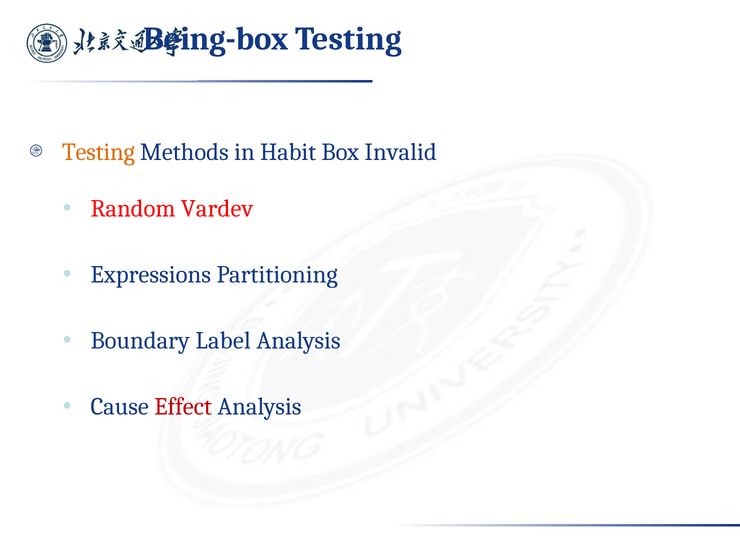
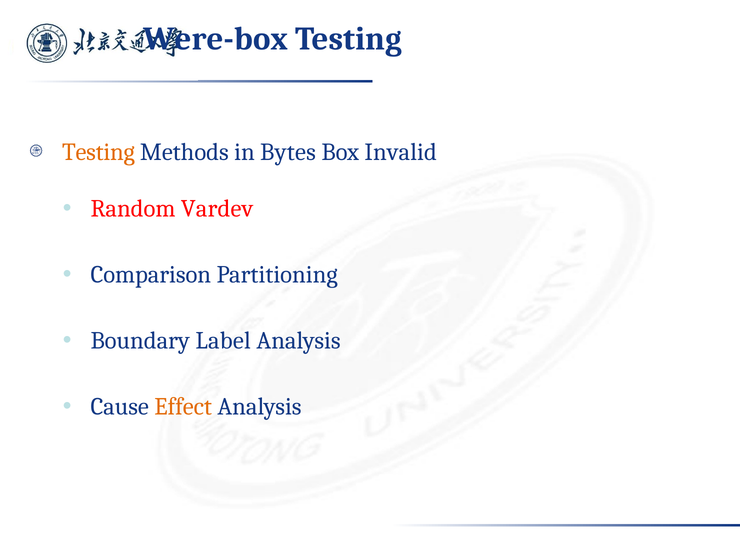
Being-box: Being-box -> Were-box
Habit: Habit -> Bytes
Expressions: Expressions -> Comparison
Effect colour: red -> orange
